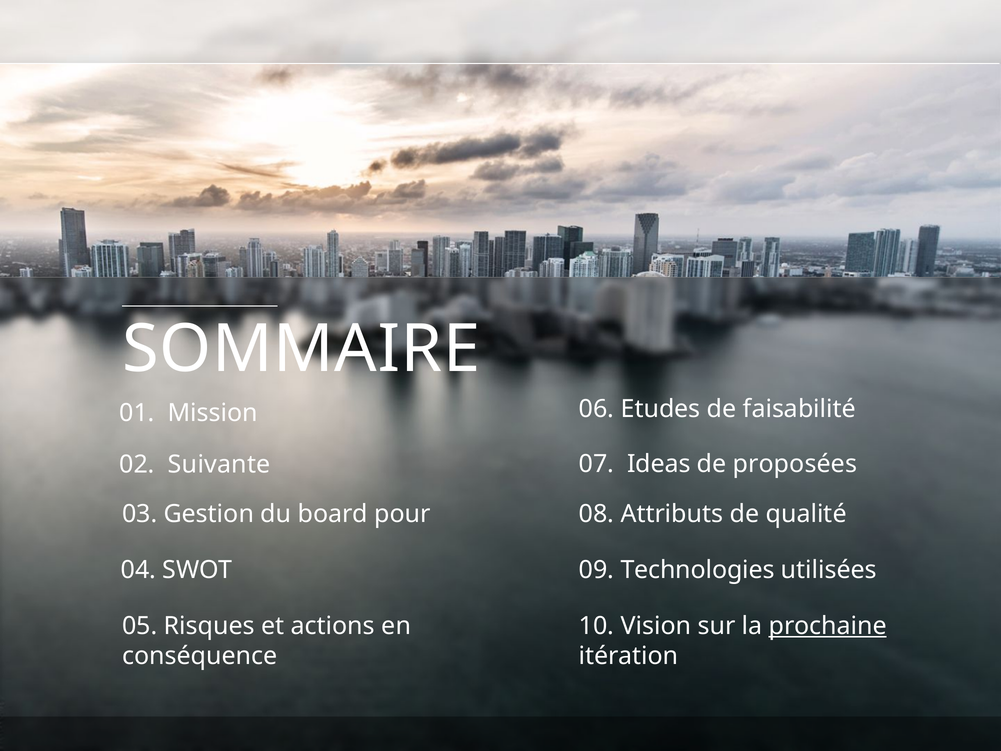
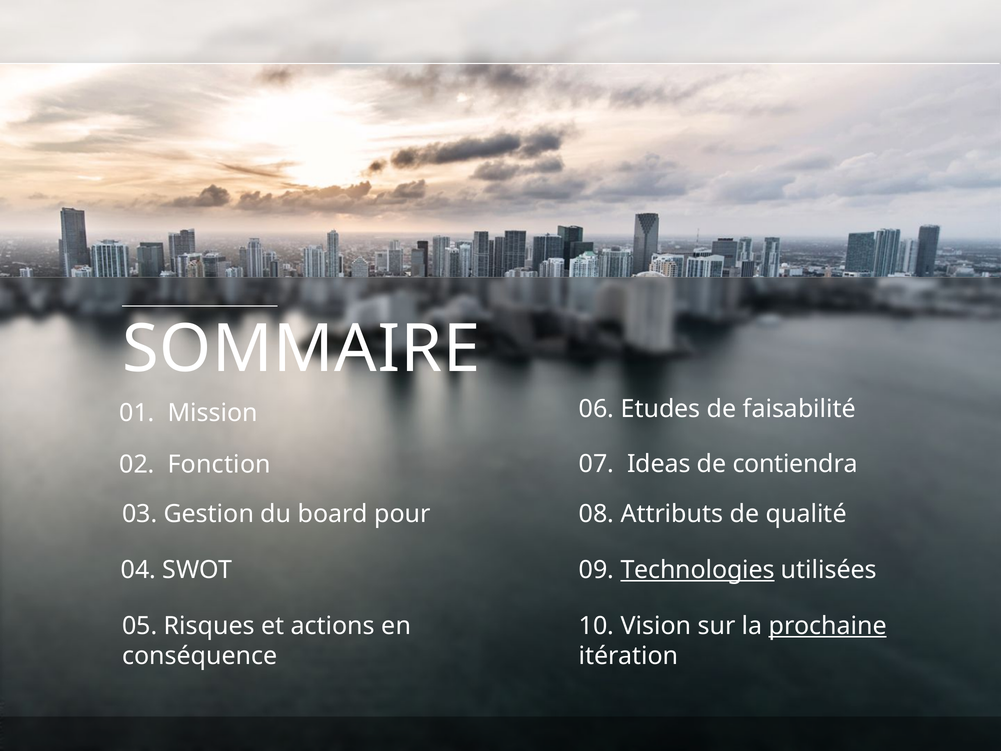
proposées: proposées -> contiendra
Suivante: Suivante -> Fonction
Technologies underline: none -> present
